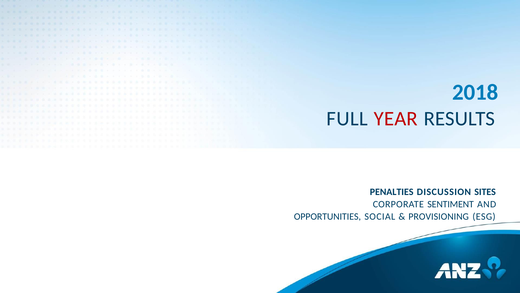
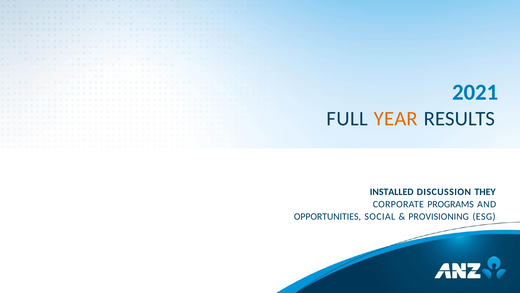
2018: 2018 -> 2021
YEAR colour: red -> orange
PENALTIES: PENALTIES -> INSTALLED
SITES: SITES -> THEY
SENTIMENT: SENTIMENT -> PROGRAMS
